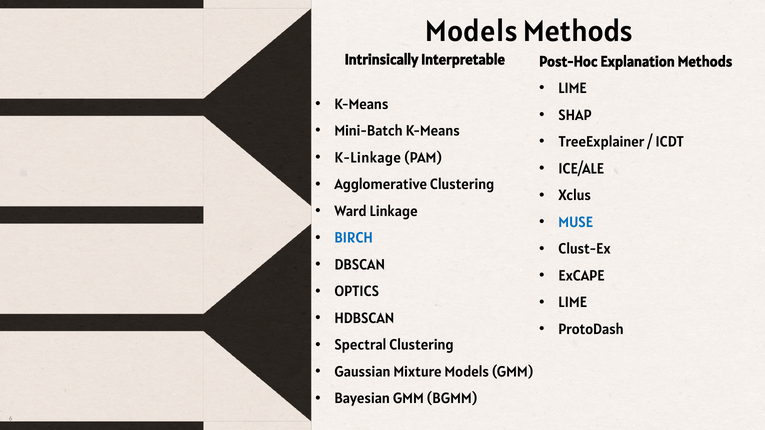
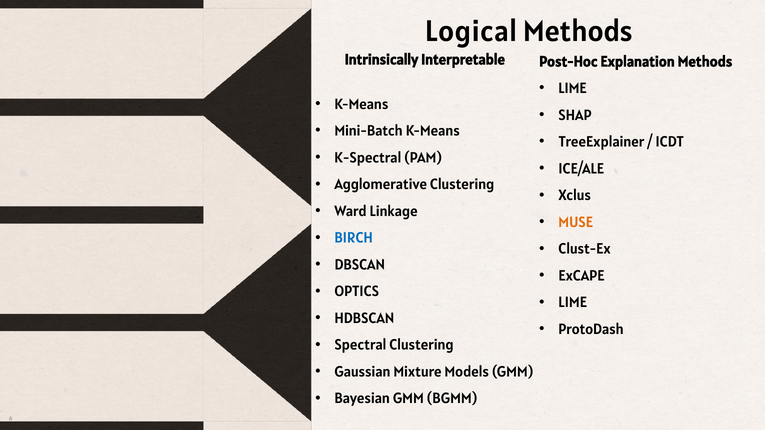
Models at (471, 32): Models -> Logical
K-Linkage: K-Linkage -> K-Spectral
MUSE colour: blue -> orange
